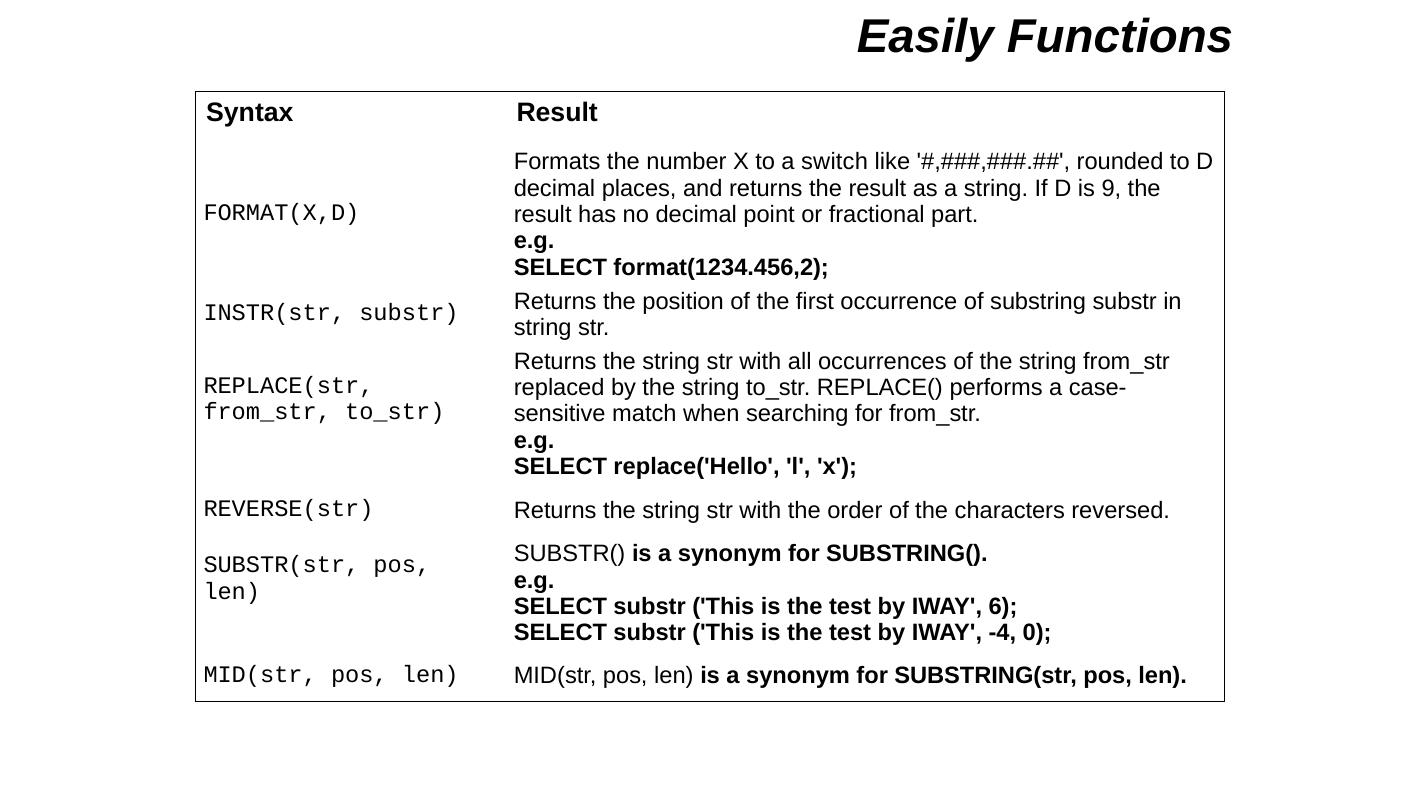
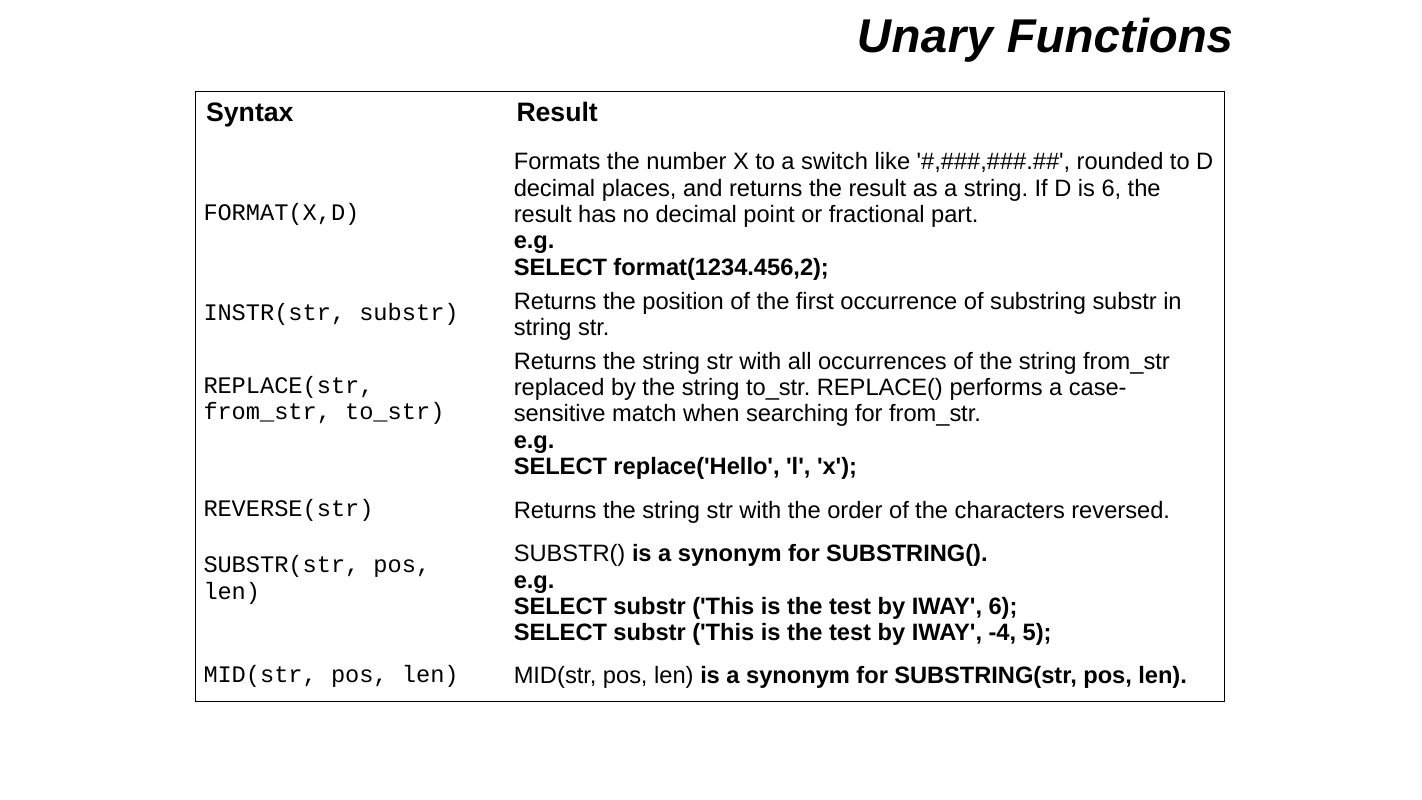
Easily: Easily -> Unary
is 9: 9 -> 6
0: 0 -> 5
